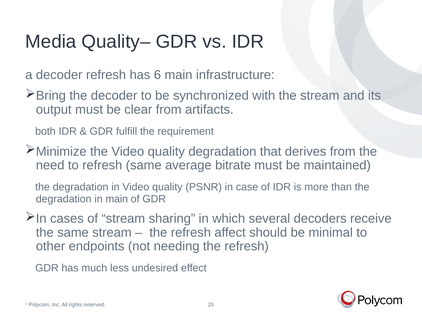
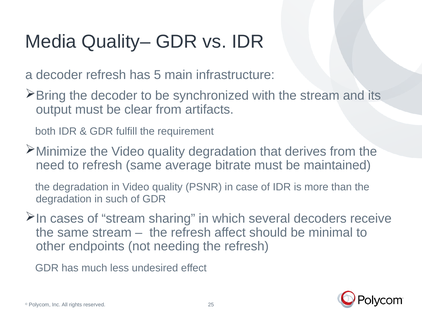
6: 6 -> 5
in main: main -> such
